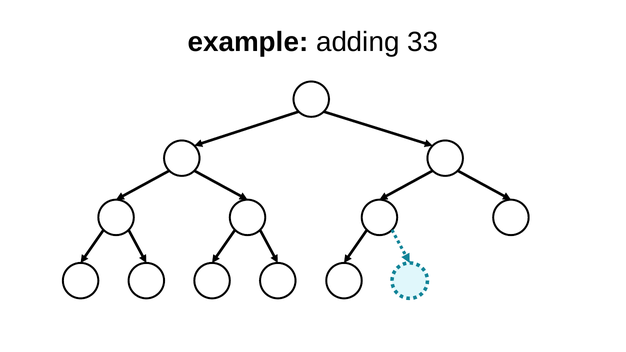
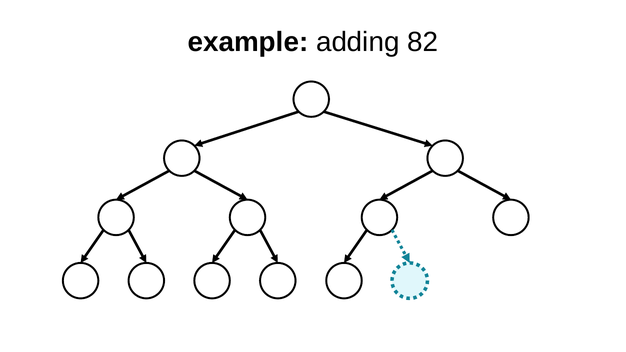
33: 33 -> 82
